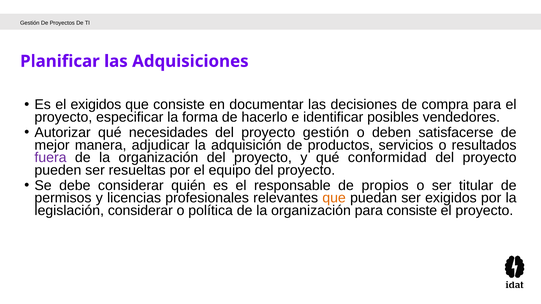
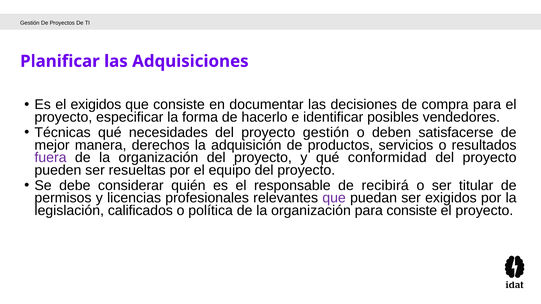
Autorizar: Autorizar -> Técnicas
adjudicar: adjudicar -> derechos
propios: propios -> recibirá
que at (334, 198) colour: orange -> purple
legislación considerar: considerar -> calificados
